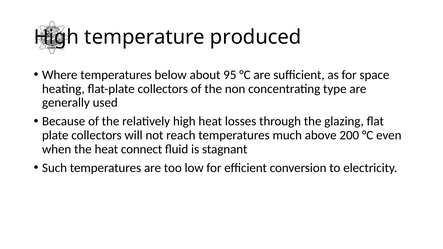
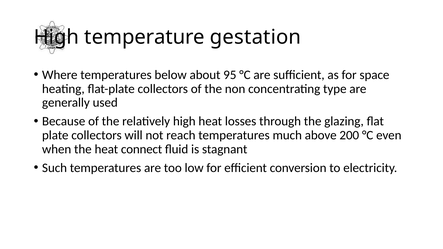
produced: produced -> gestation
